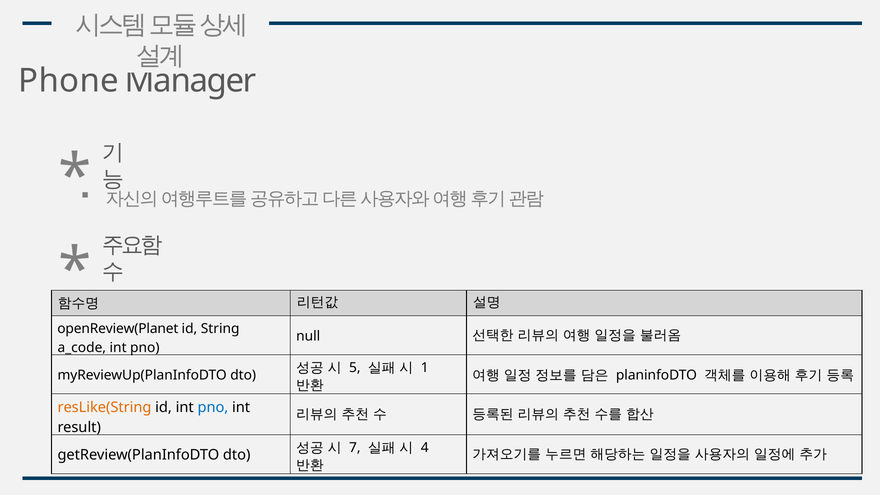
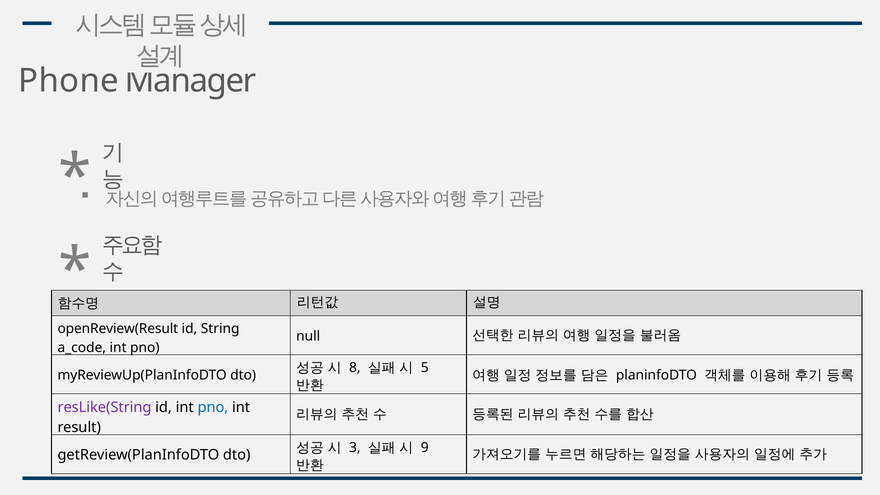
openReview(Planet: openReview(Planet -> openReview(Result
5: 5 -> 8
1: 1 -> 5
resLike(String colour: orange -> purple
7: 7 -> 3
4: 4 -> 9
